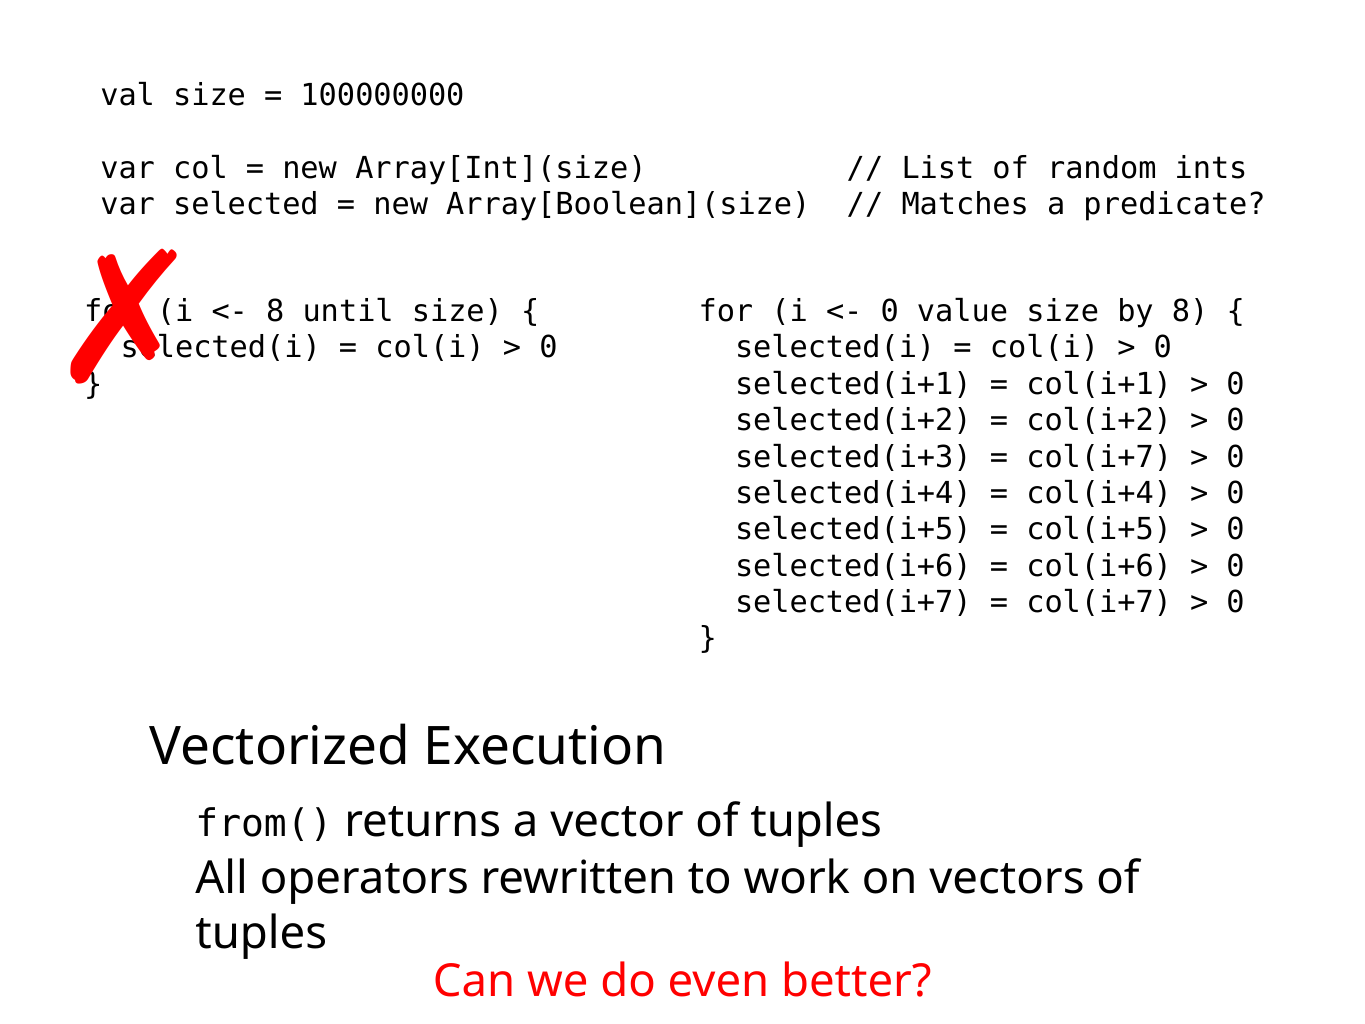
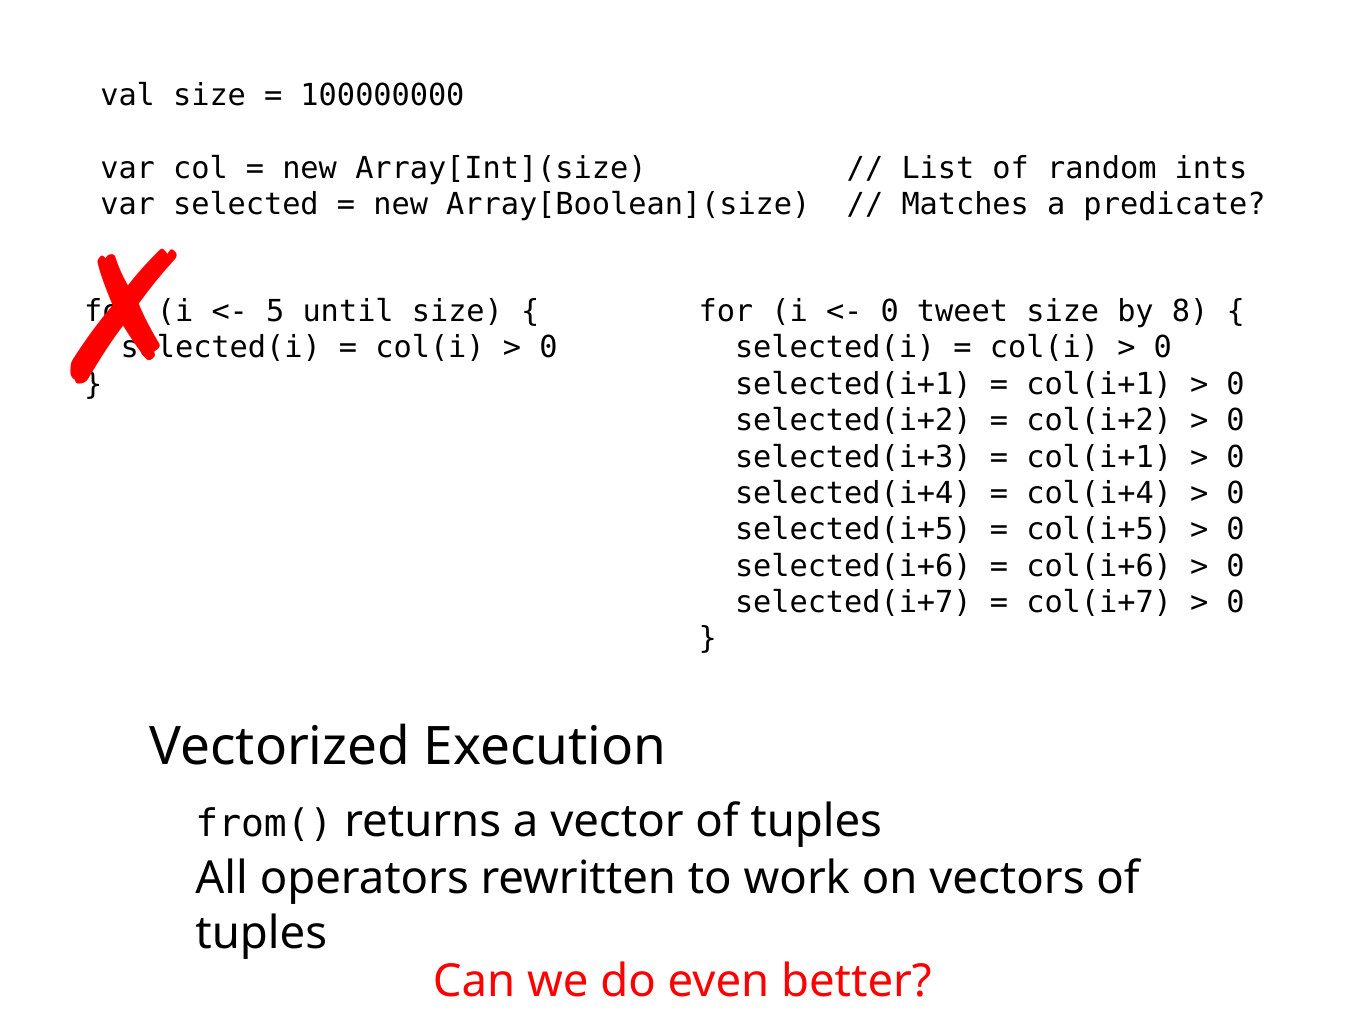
8 at (275, 311): 8 -> 5
value: value -> tweet
col(i+7 at (1099, 457): col(i+7 -> col(i+1
